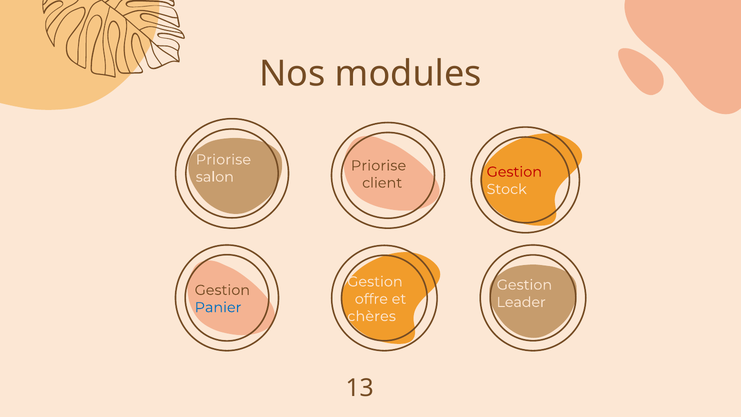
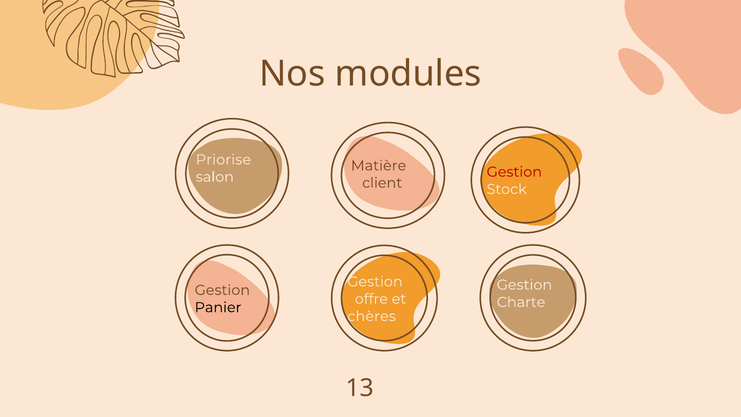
Priorise at (379, 166): Priorise -> Matière
Leader: Leader -> Charte
Panier colour: blue -> black
